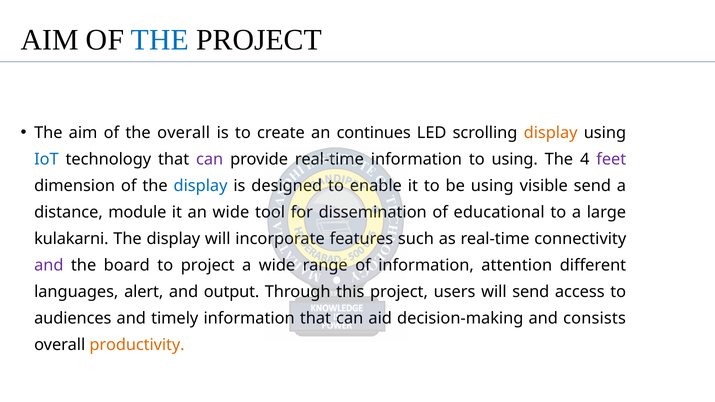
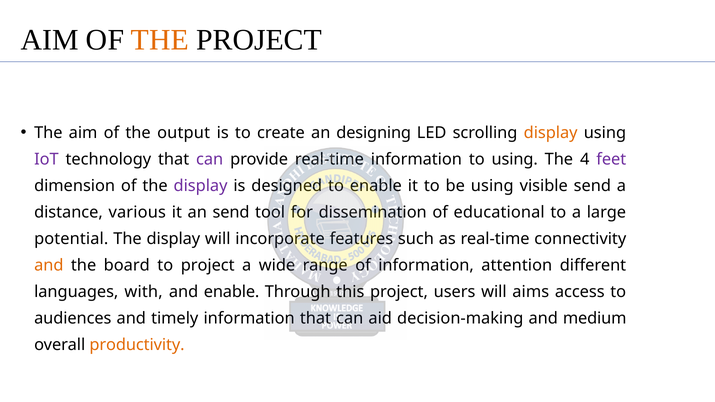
THE at (160, 40) colour: blue -> orange
the overall: overall -> output
continues: continues -> designing
IoT colour: blue -> purple
display at (201, 186) colour: blue -> purple
module: module -> various
an wide: wide -> send
kulakarni: kulakarni -> potential
and at (49, 266) colour: purple -> orange
alert: alert -> with
and output: output -> enable
will send: send -> aims
consists: consists -> medium
